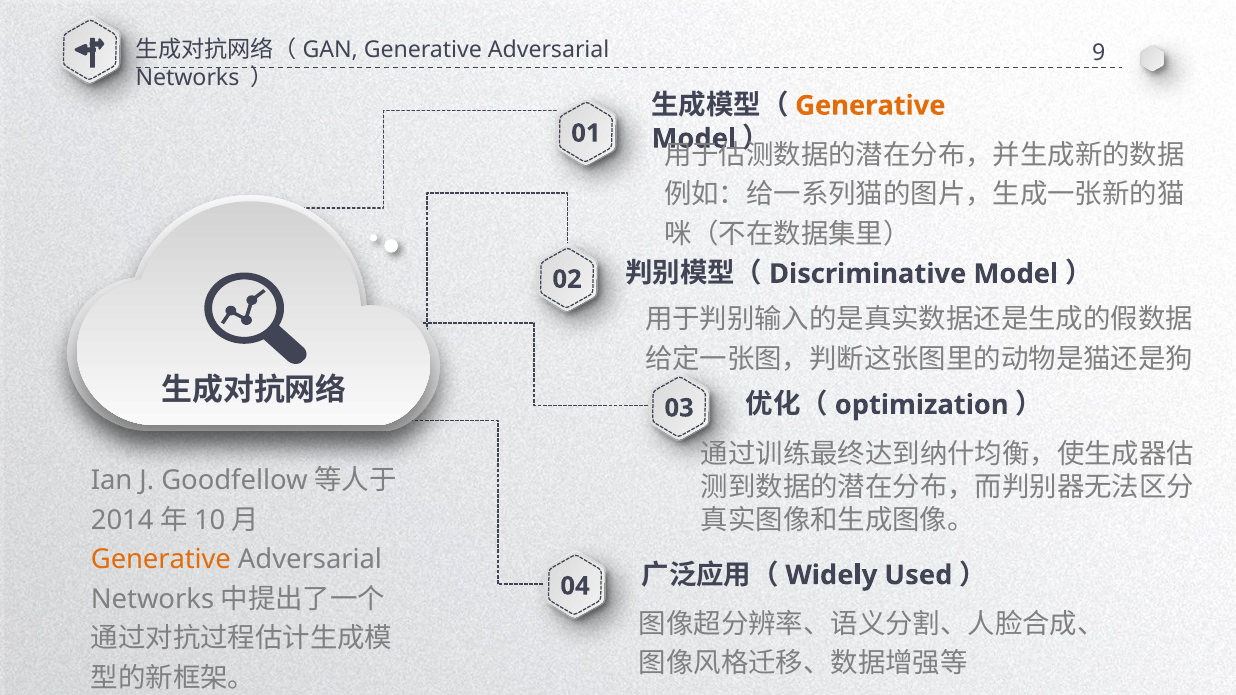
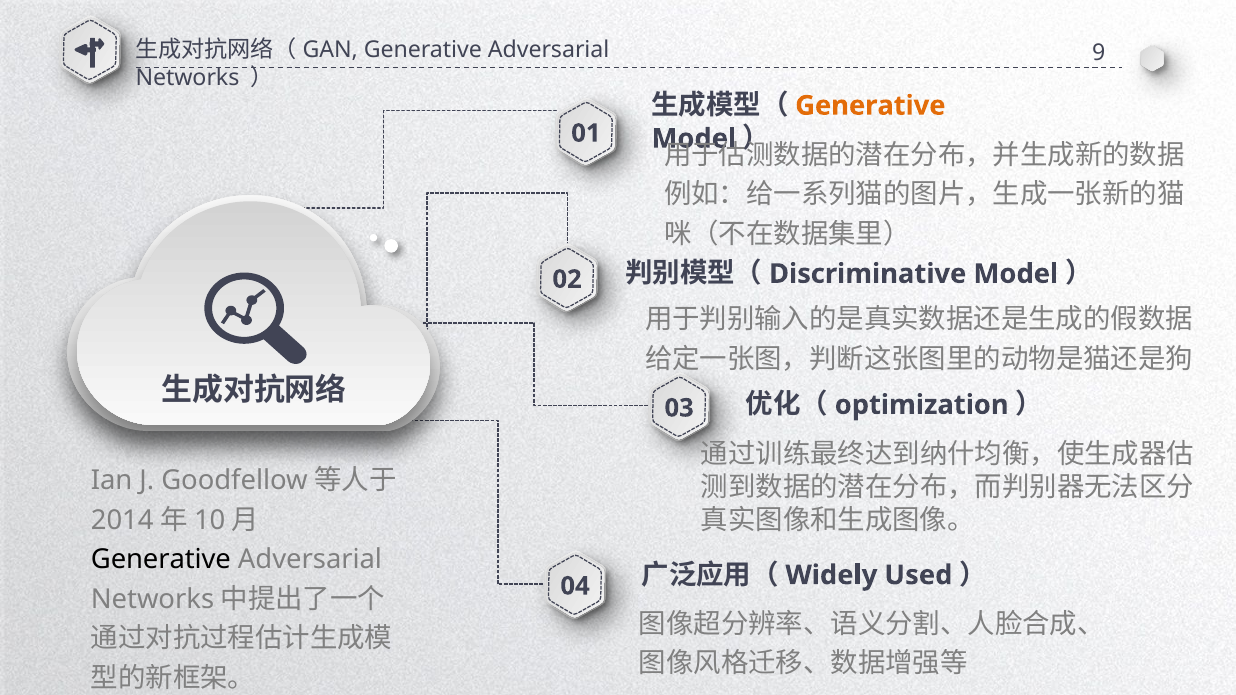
Generative at (161, 560) colour: orange -> black
